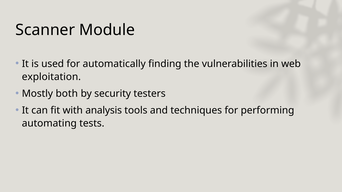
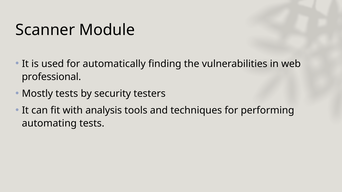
exploitation: exploitation -> professional
Mostly both: both -> tests
